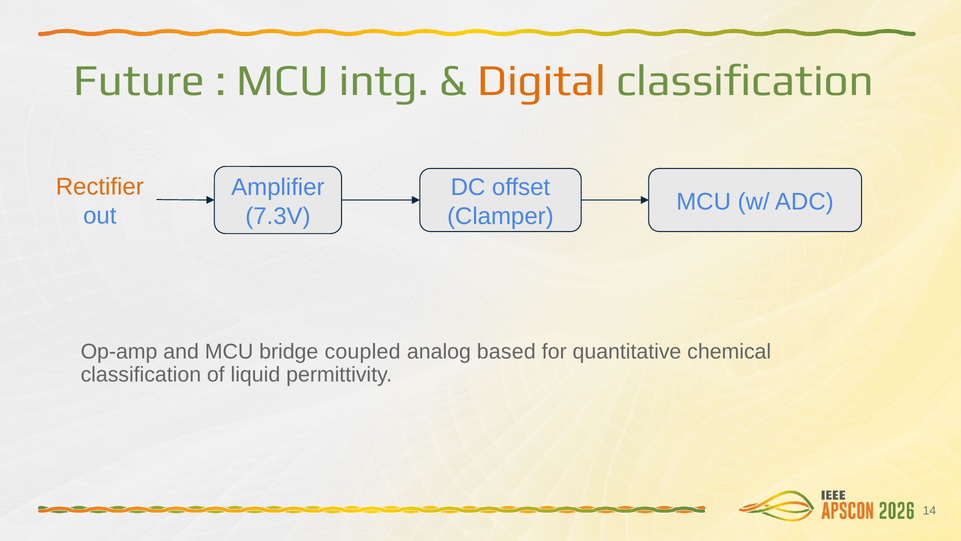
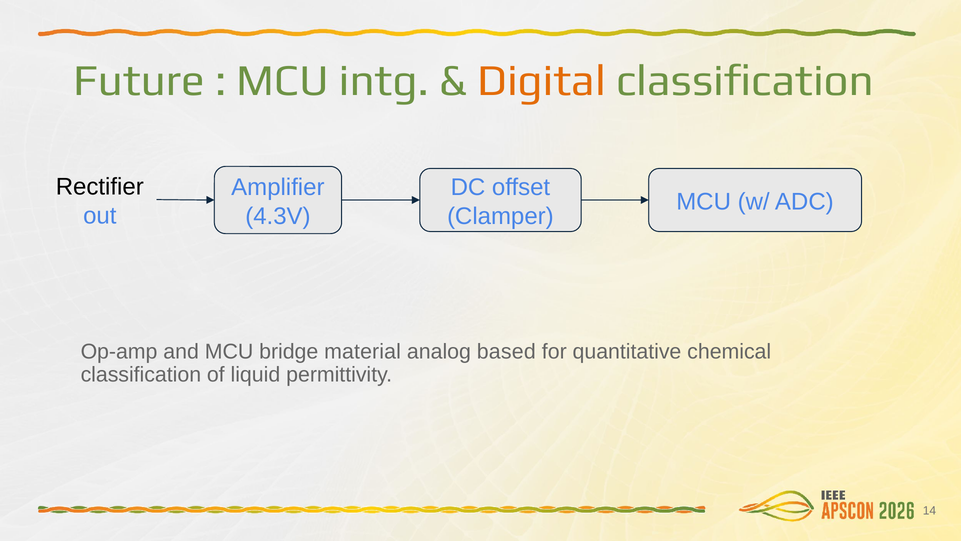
Rectifier colour: orange -> black
7.3V: 7.3V -> 4.3V
coupled: coupled -> material
